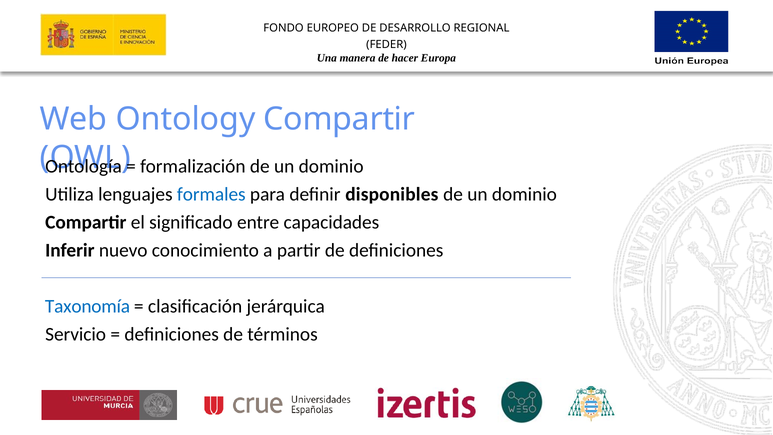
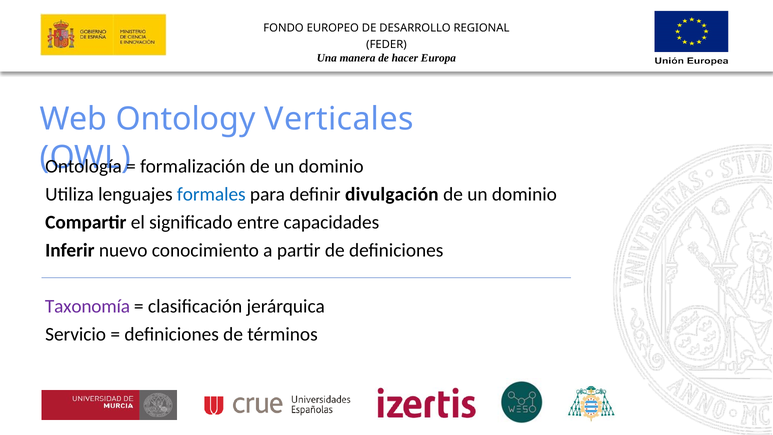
Ontology Compartir: Compartir -> Verticales
disponibles: disponibles -> divulgación
Taxonomía colour: blue -> purple
